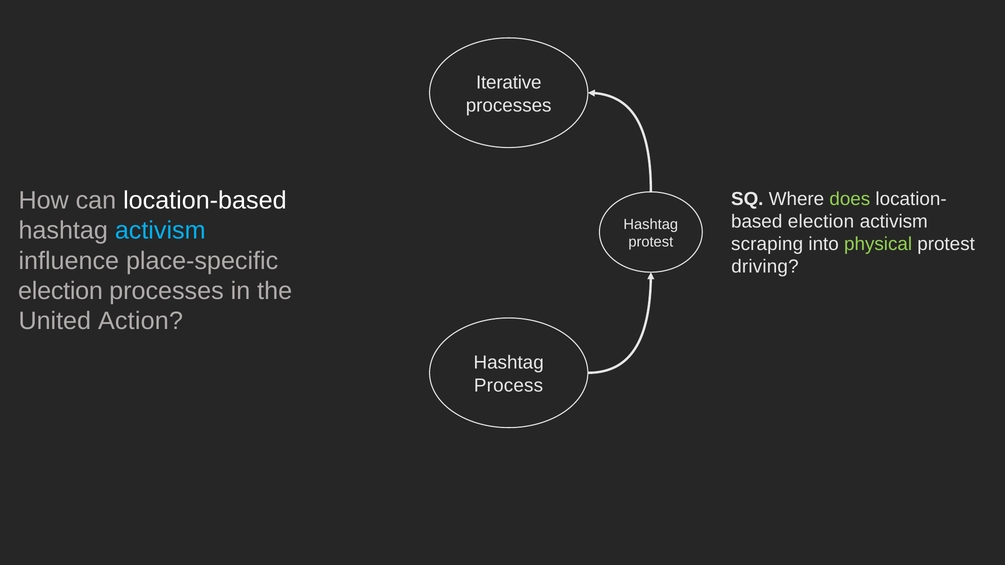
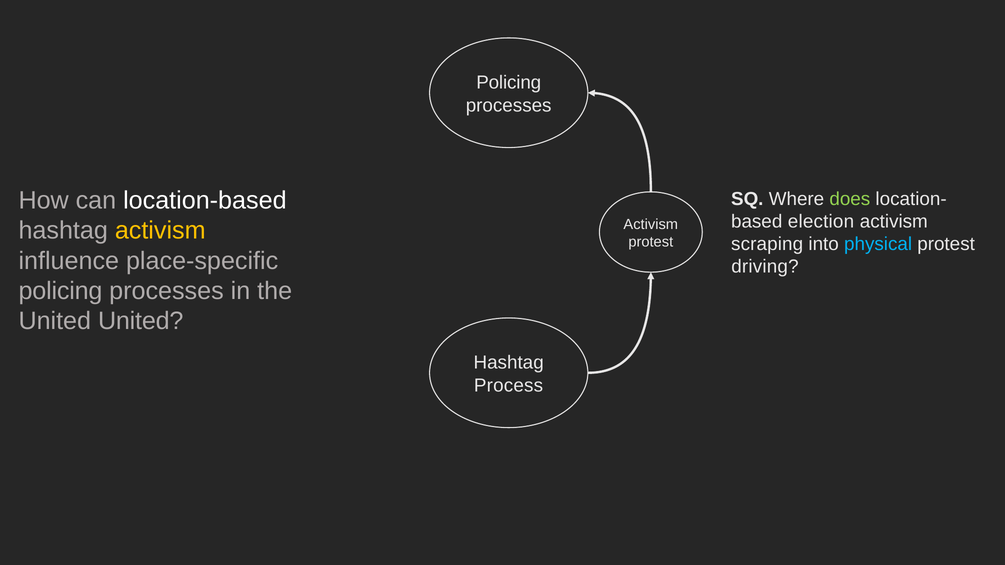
Iterative at (509, 83): Iterative -> Policing
Hashtag at (651, 224): Hashtag -> Activism
activism at (160, 231) colour: light blue -> yellow
physical colour: light green -> light blue
election at (61, 291): election -> policing
United Action: Action -> United
